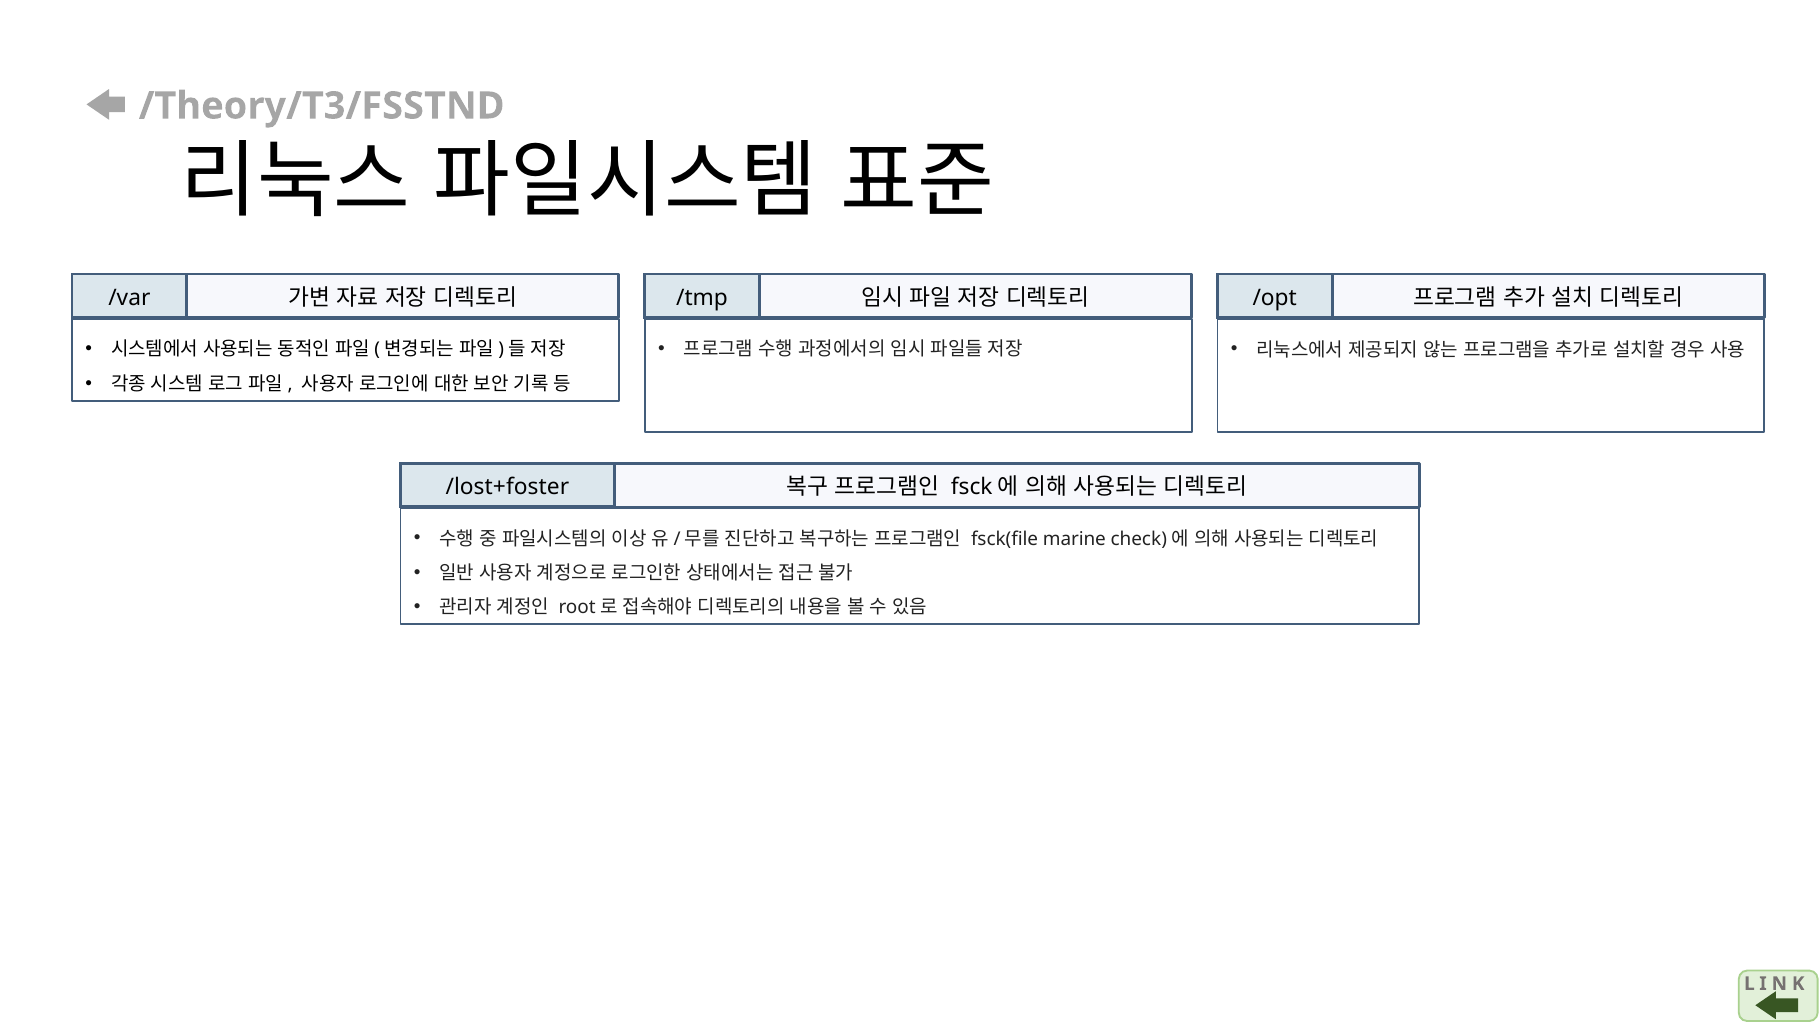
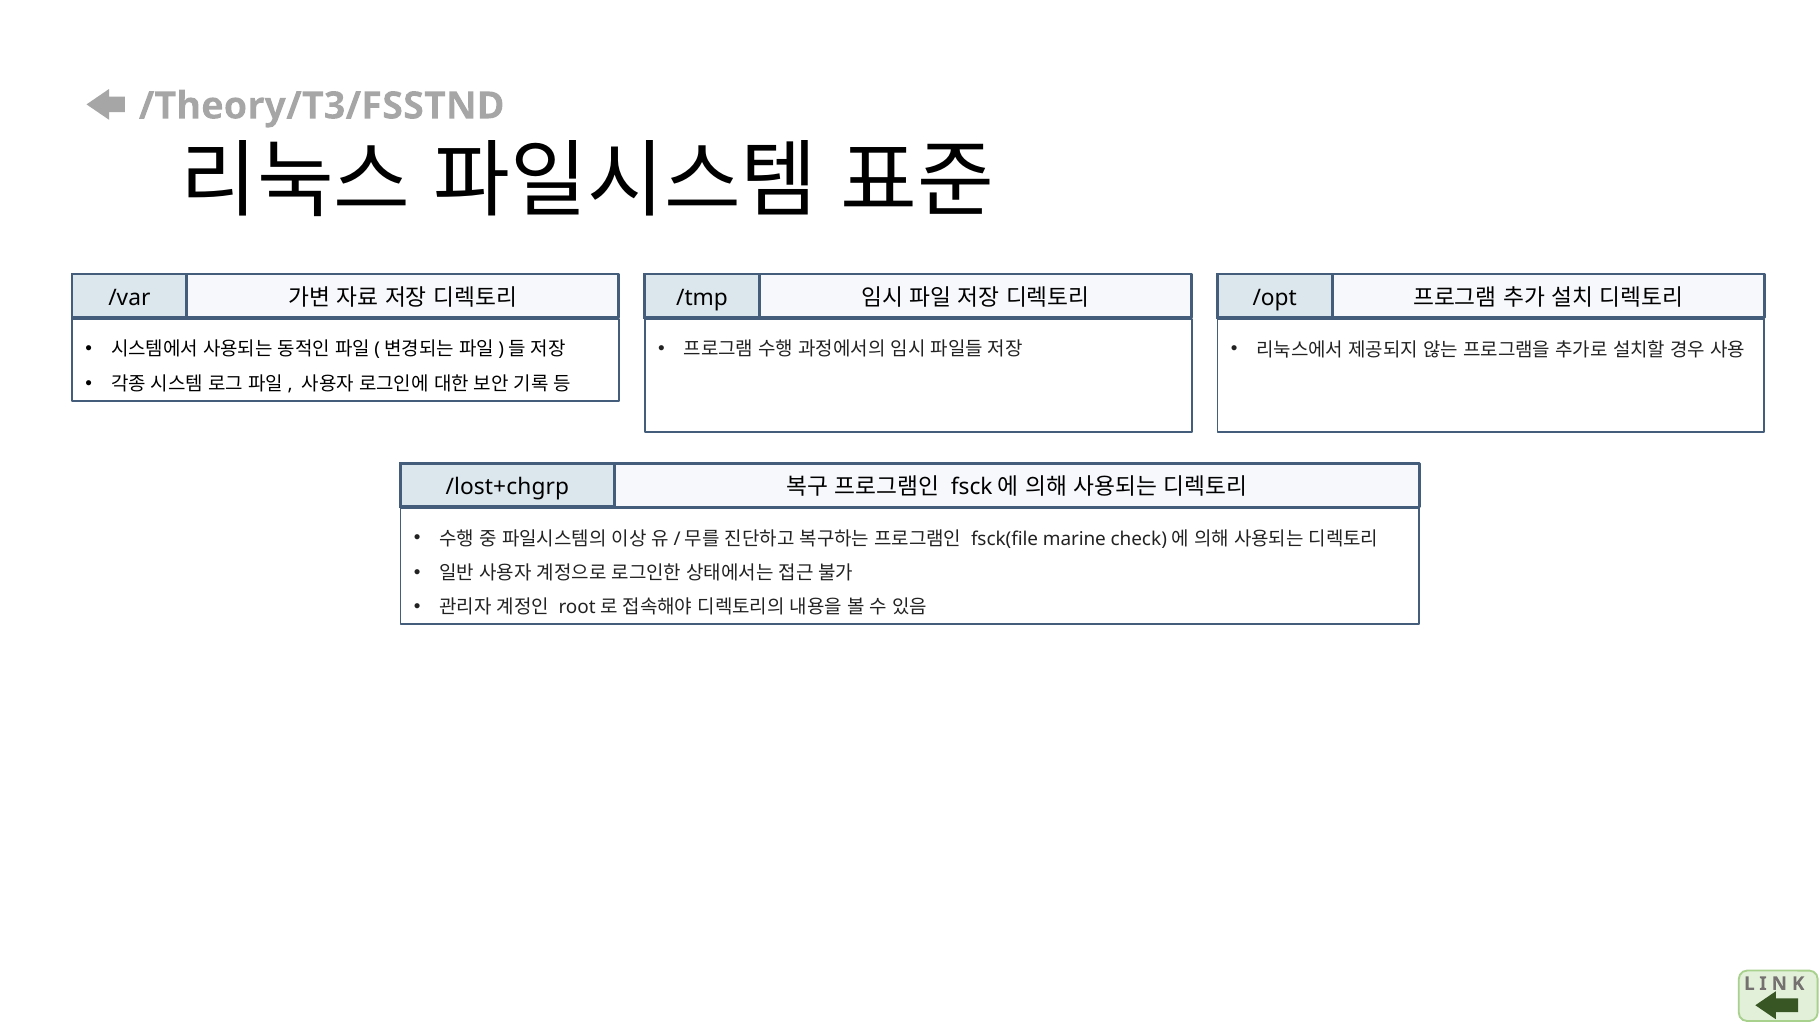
/lost+foster: /lost+foster -> /lost+chgrp
